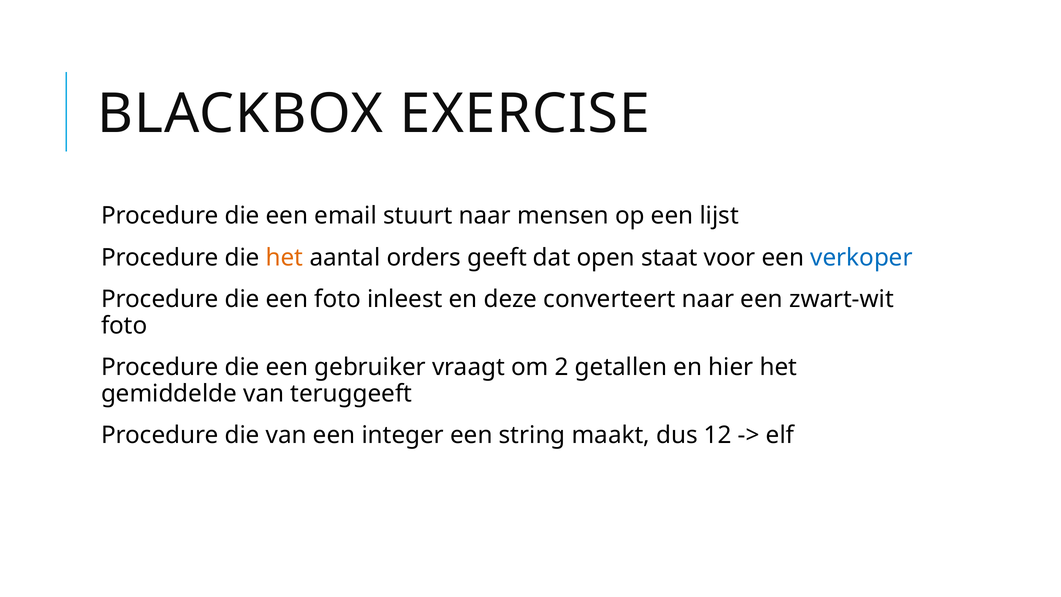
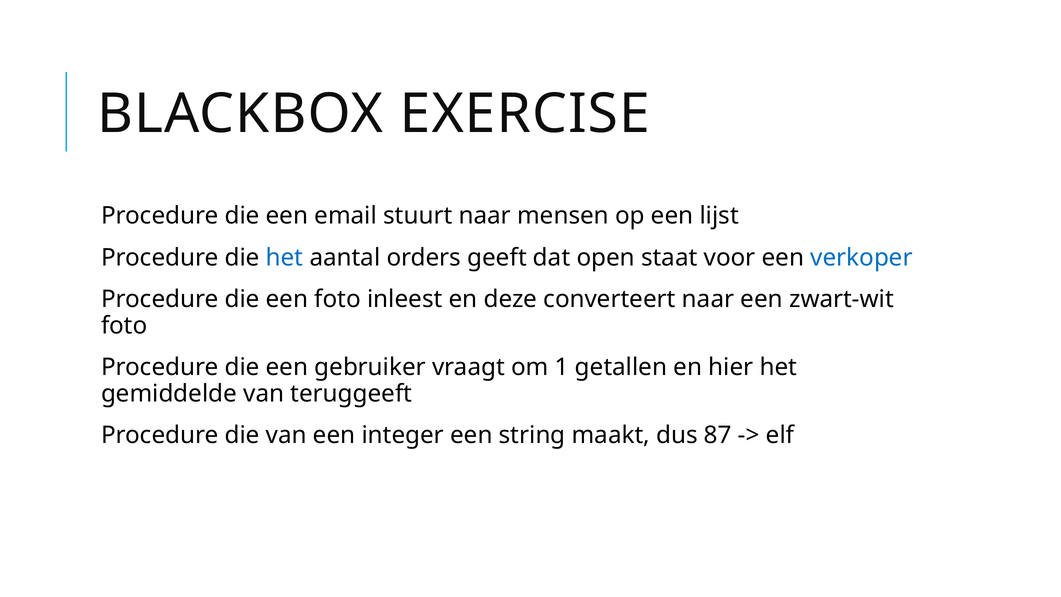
het at (284, 258) colour: orange -> blue
2: 2 -> 1
12: 12 -> 87
